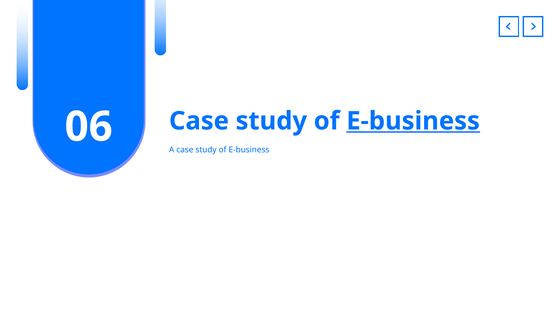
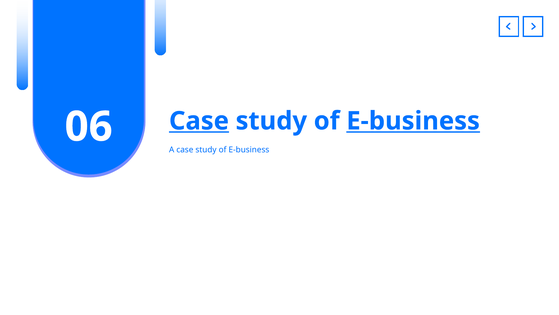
Case at (199, 121) underline: none -> present
